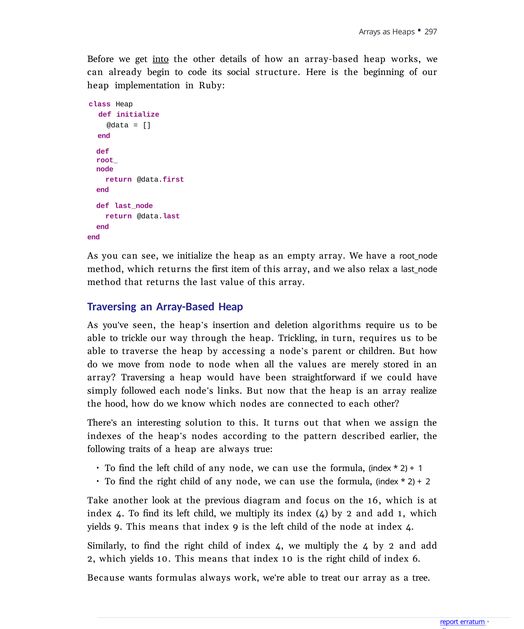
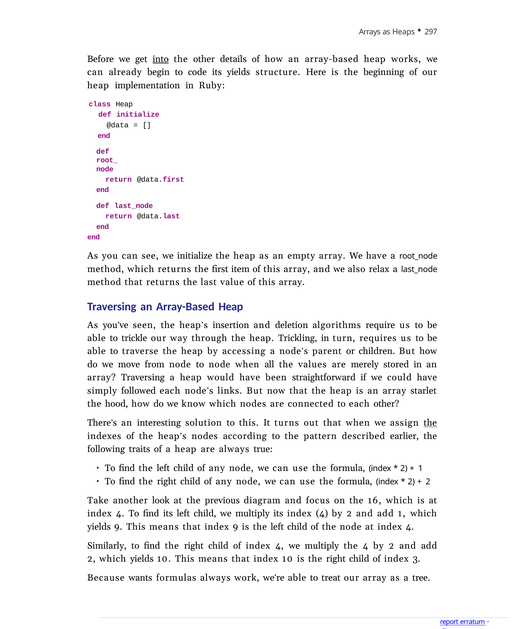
its social: social -> yields
realize: realize -> starlet
the at (430, 423) underline: none -> present
6: 6 -> 3
